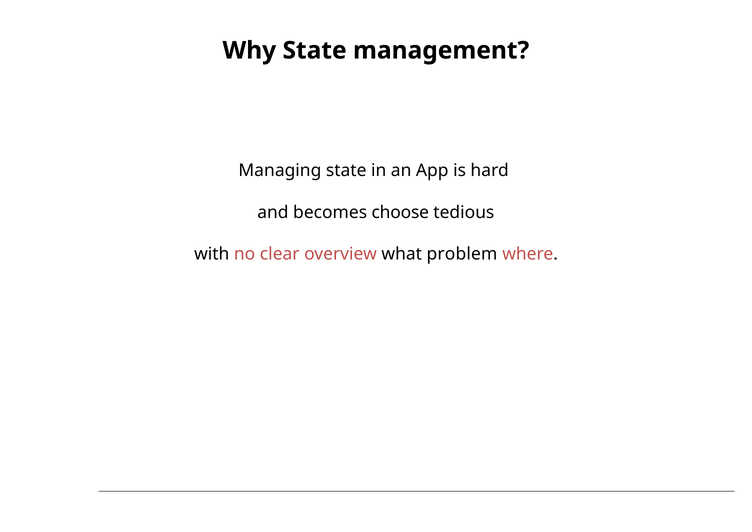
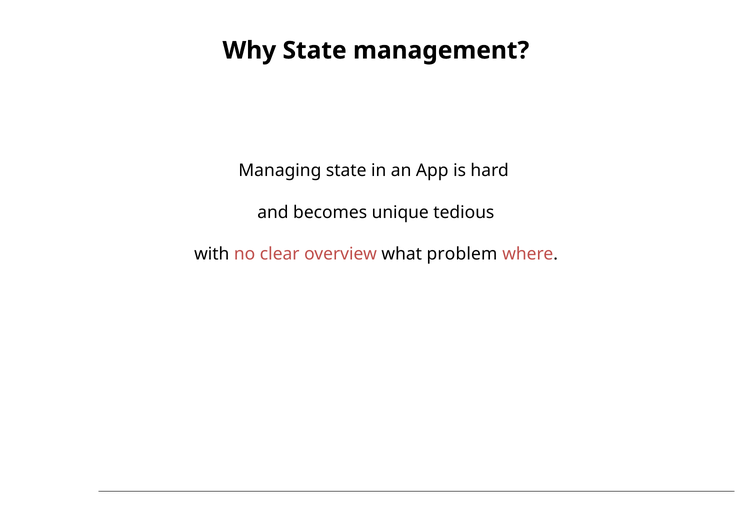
choose: choose -> unique
